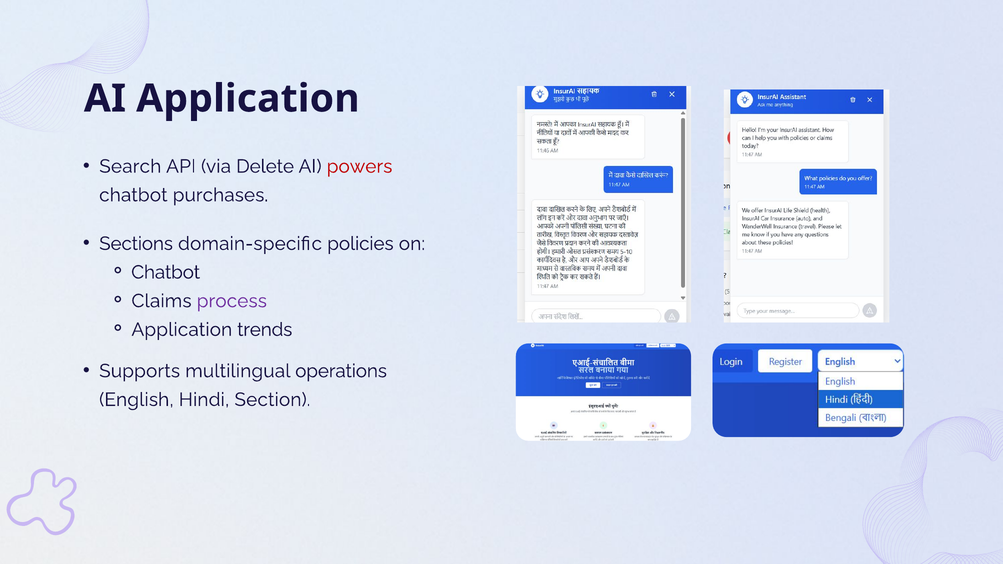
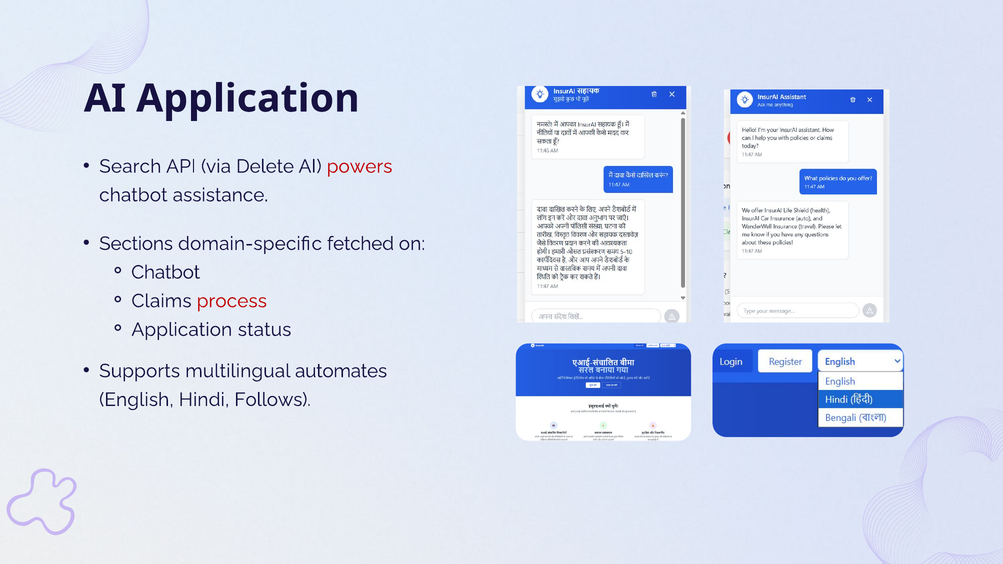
purchases: purchases -> assistance
policies: policies -> fetched
process colour: purple -> red
trends: trends -> status
operations: operations -> automates
Section: Section -> Follows
